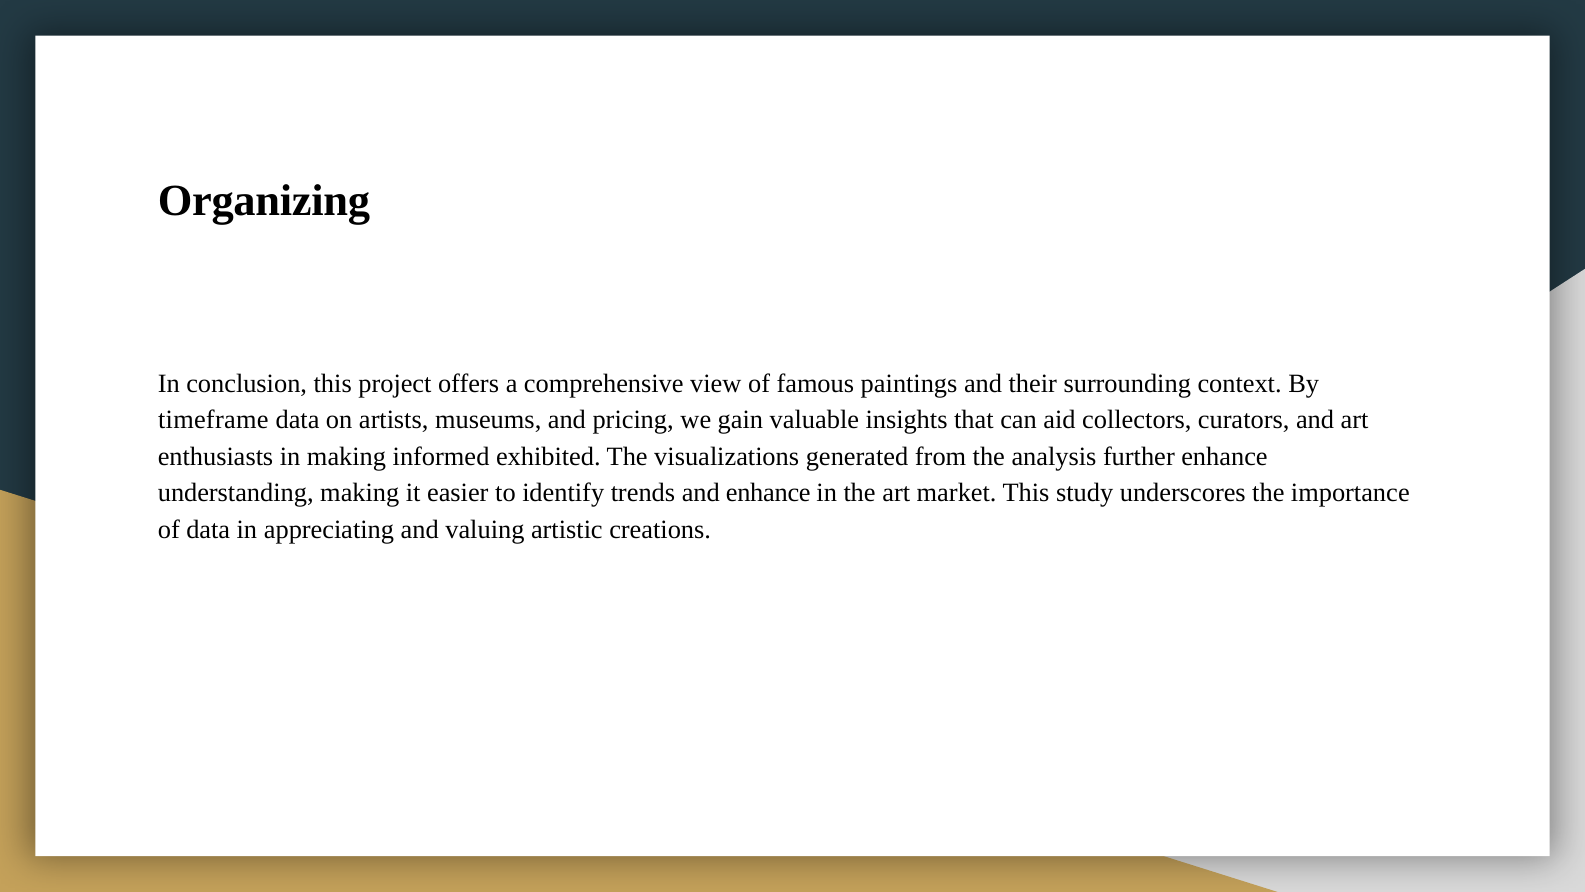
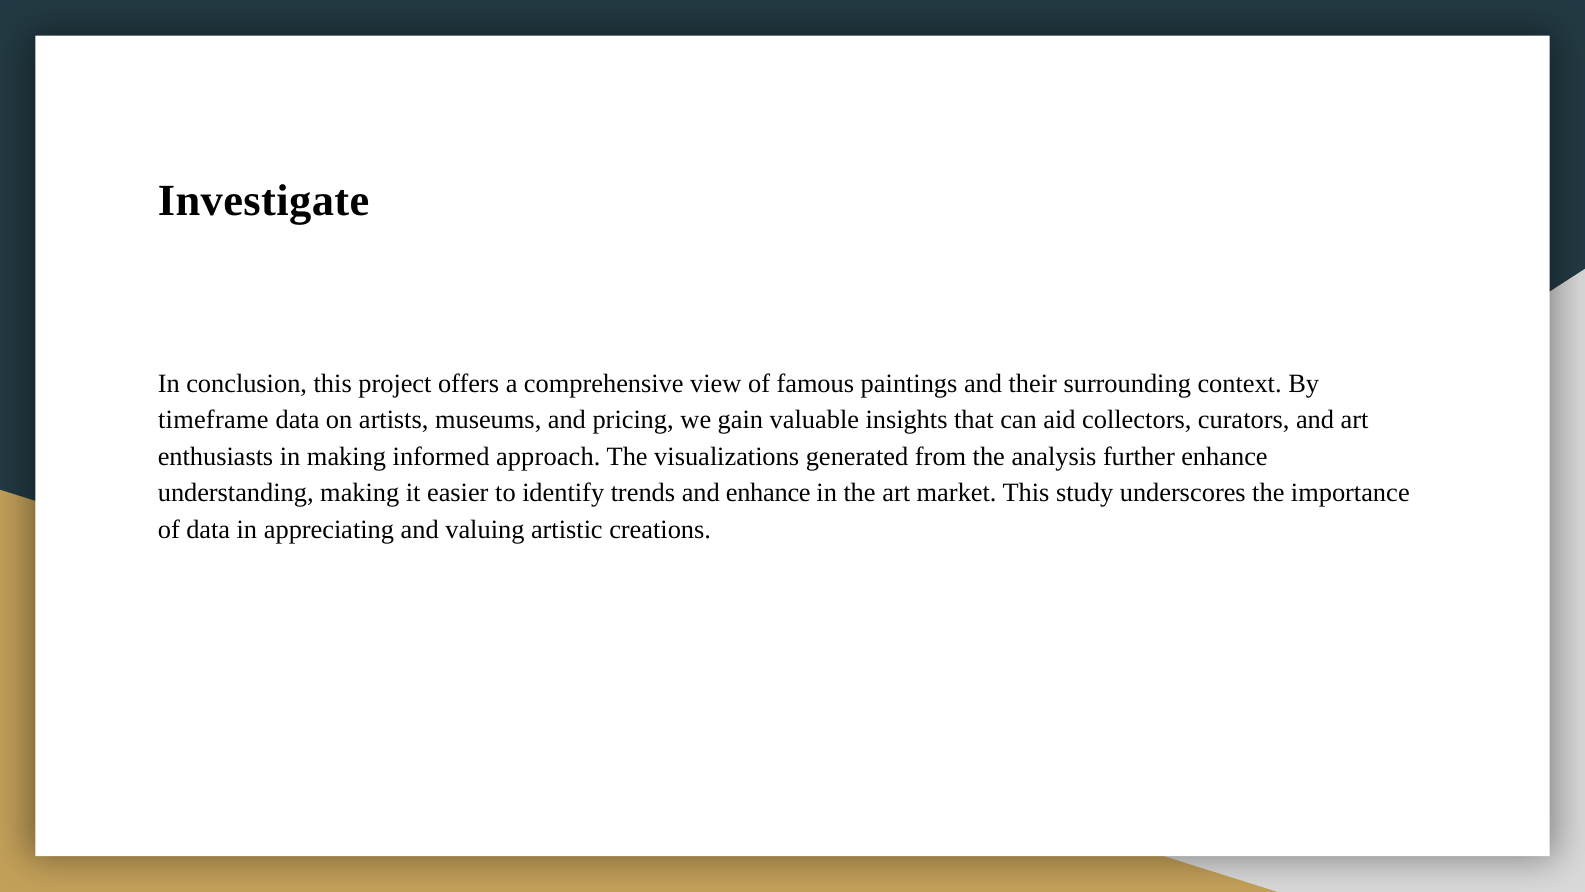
Organizing: Organizing -> Investigate
exhibited: exhibited -> approach
